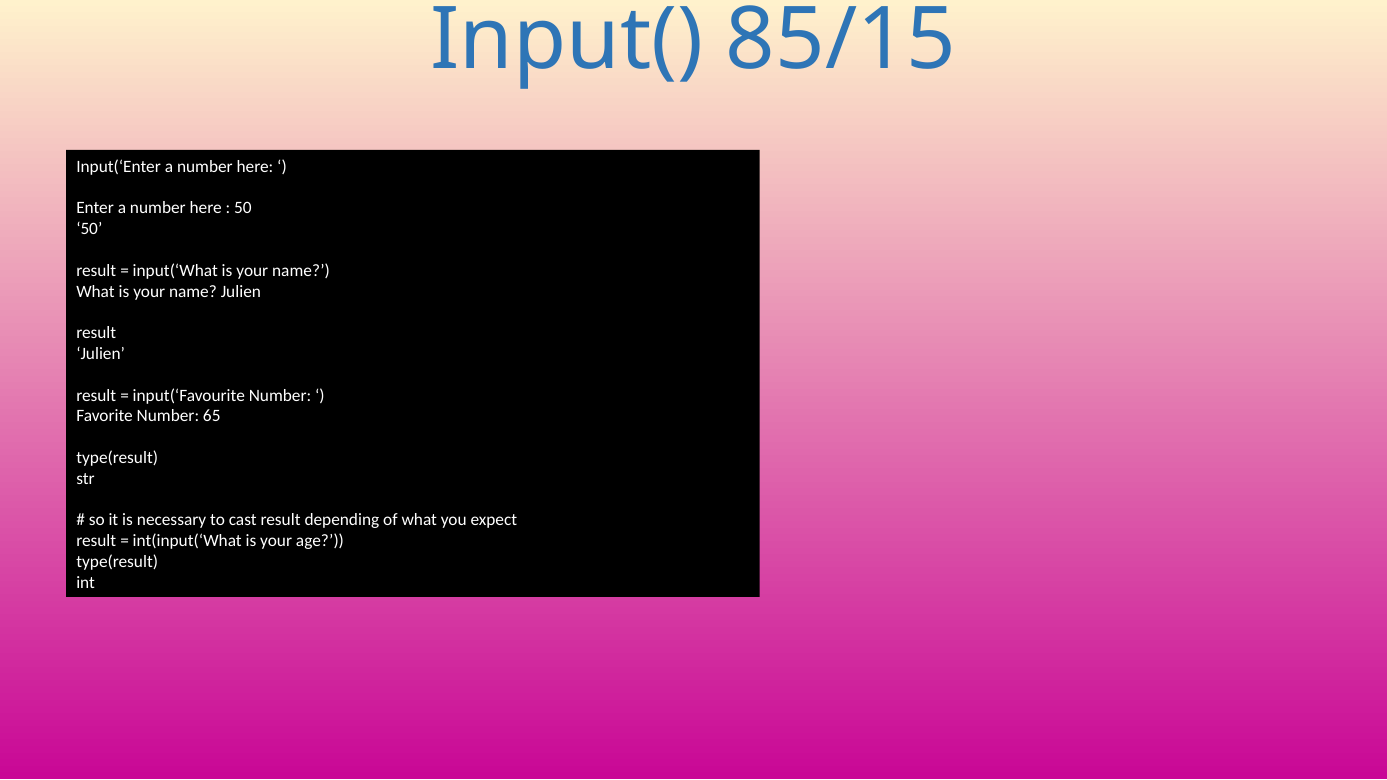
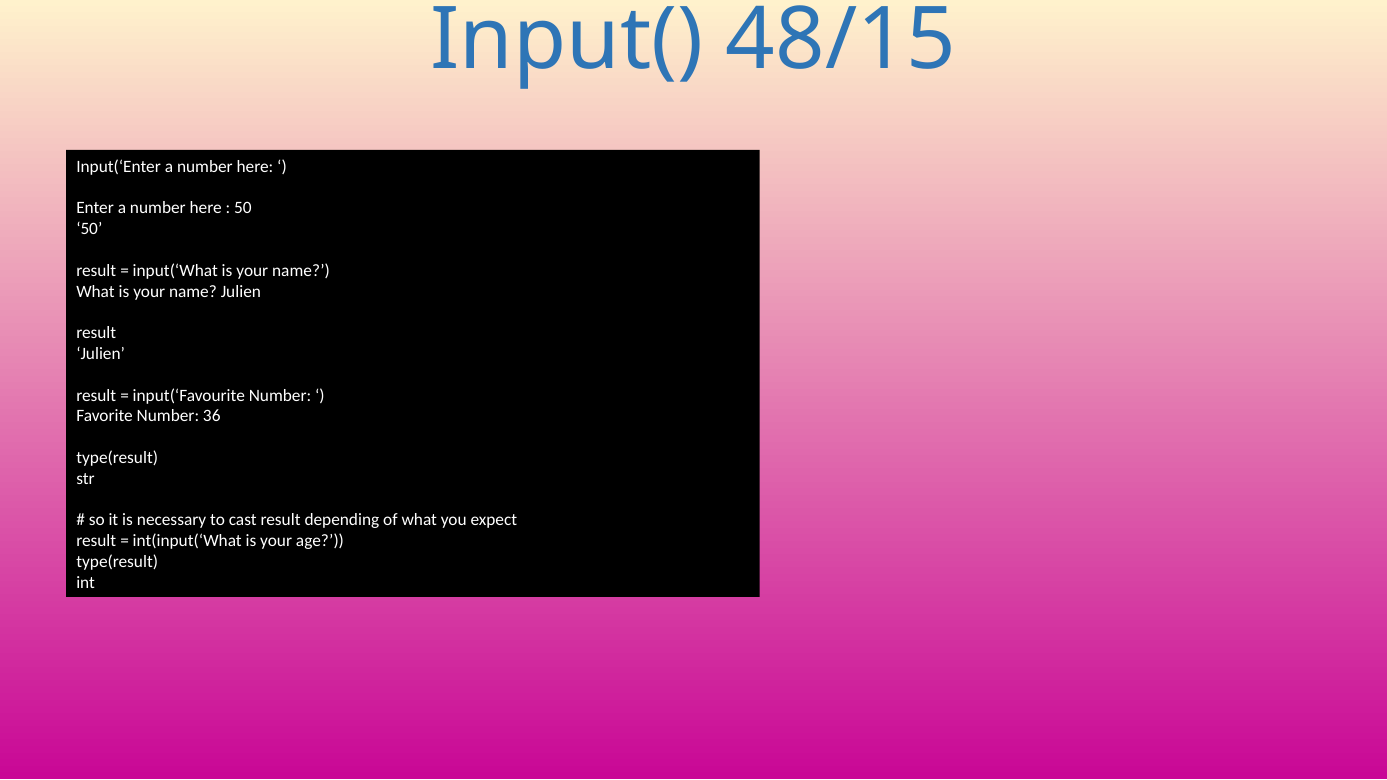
85/15: 85/15 -> 48/15
65: 65 -> 36
